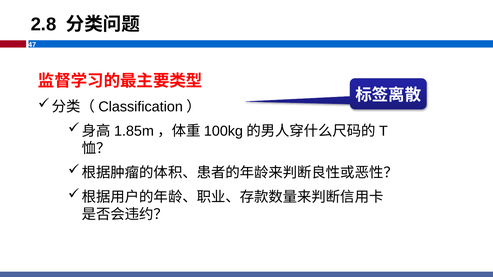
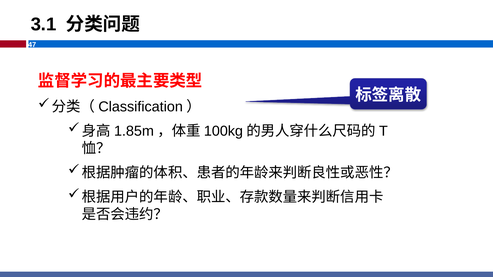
2.8: 2.8 -> 3.1
